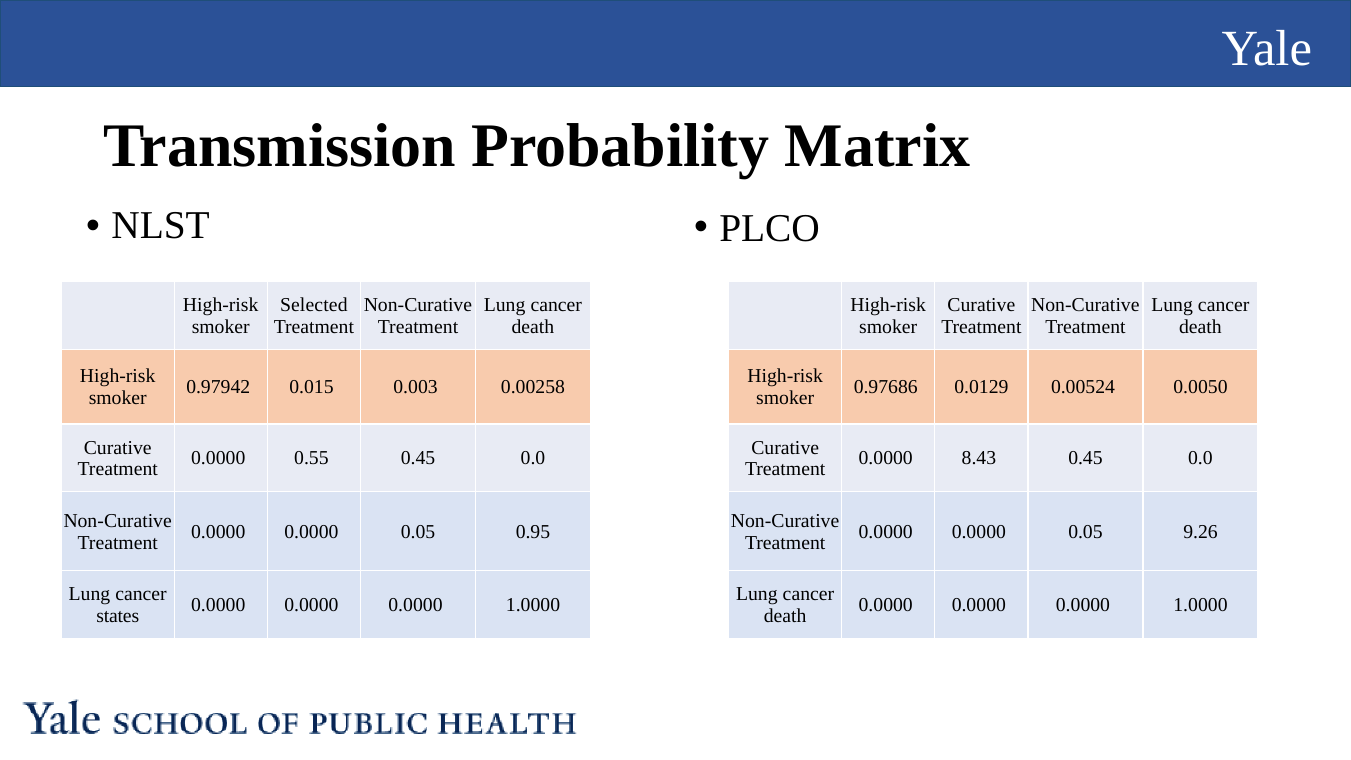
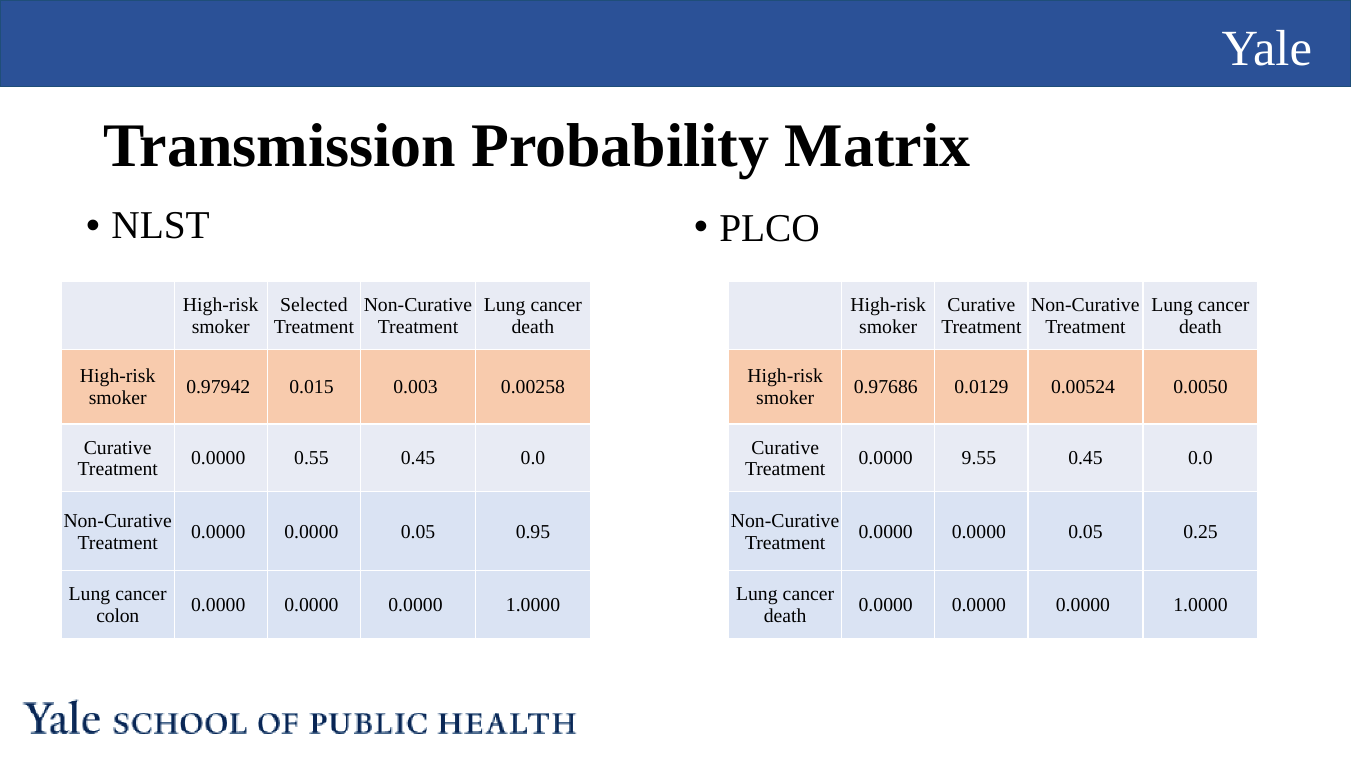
8.43: 8.43 -> 9.55
9.26: 9.26 -> 0.25
states: states -> colon
